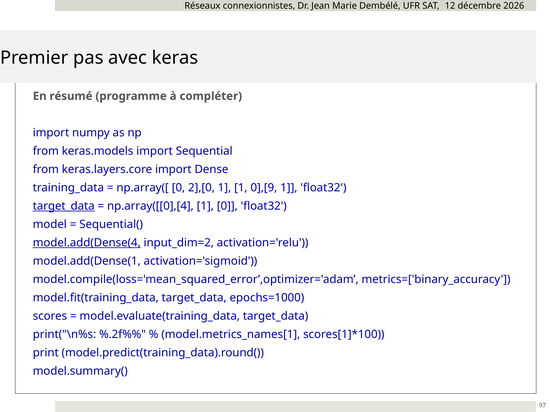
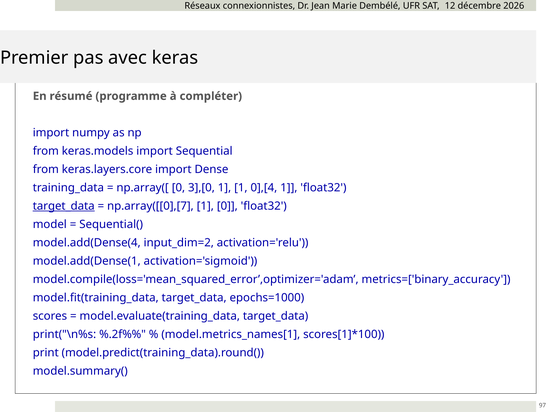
2],[0: 2],[0 -> 3],[0
0],[9: 0],[9 -> 0],[4
np.array([[0],[4: np.array([[0],[4 -> np.array([[0],[7
model.add(Dense(4 underline: present -> none
